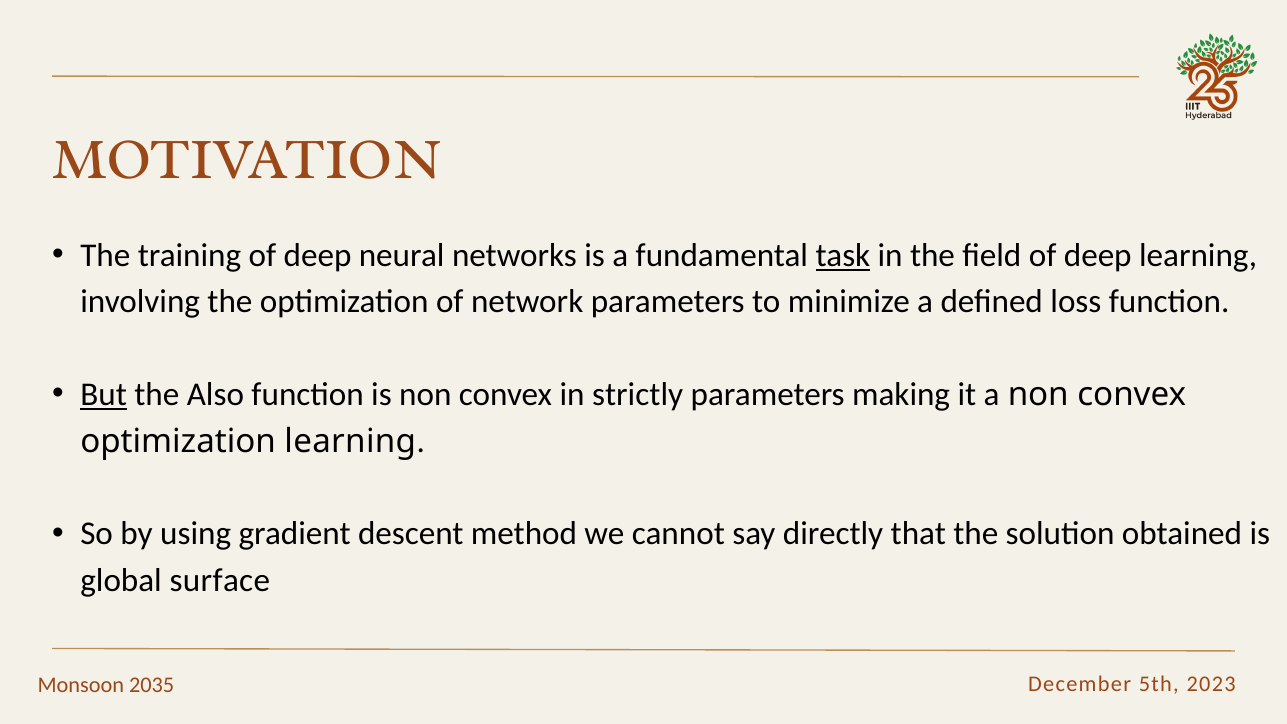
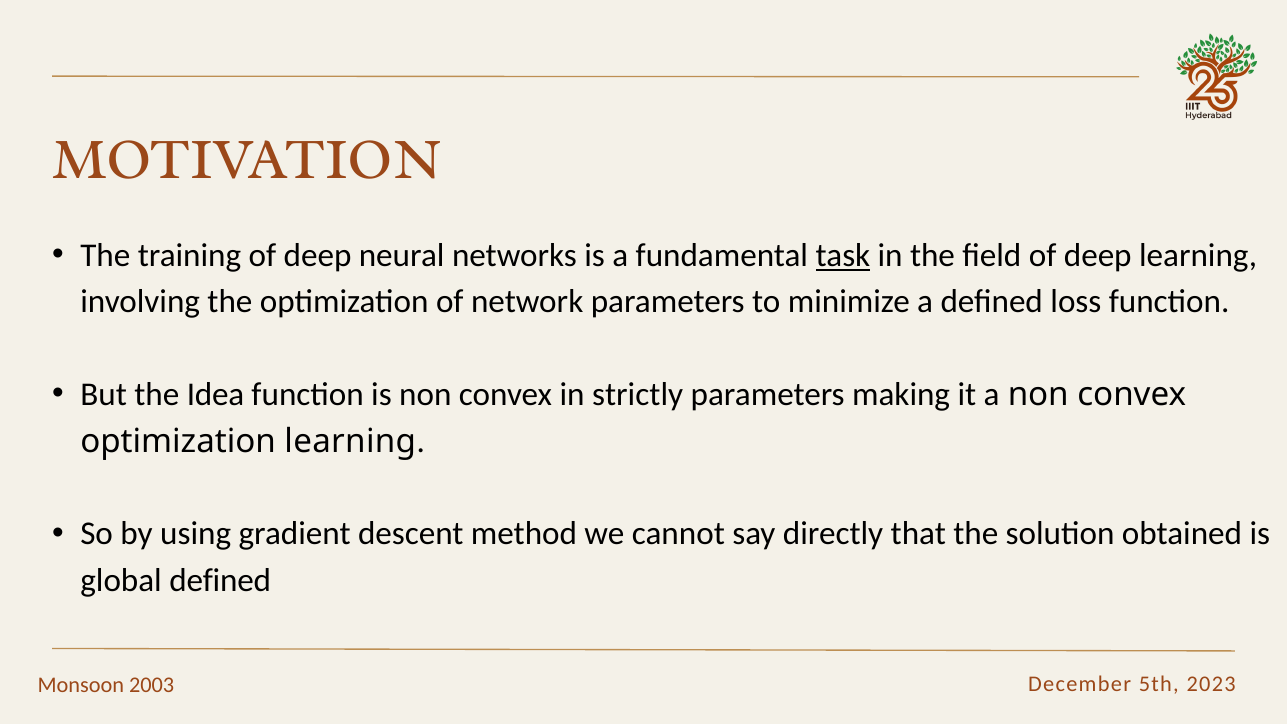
But underline: present -> none
Also: Also -> Idea
global surface: surface -> defined
2035: 2035 -> 2003
